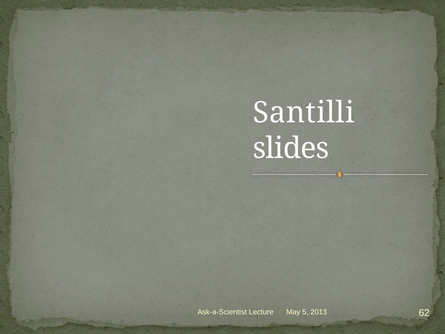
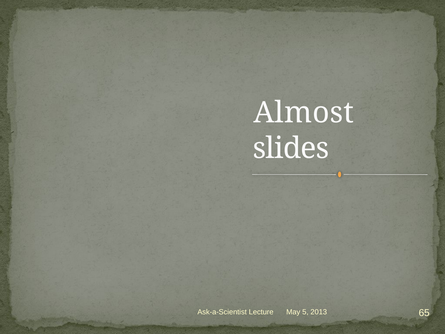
Santilli: Santilli -> Almost
62: 62 -> 65
